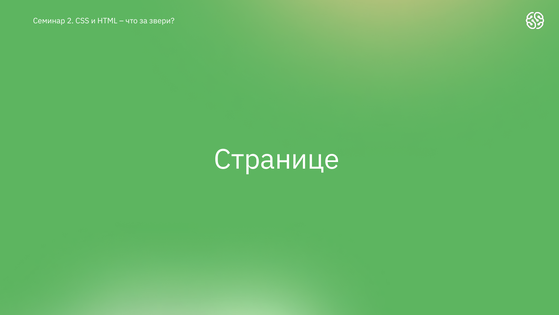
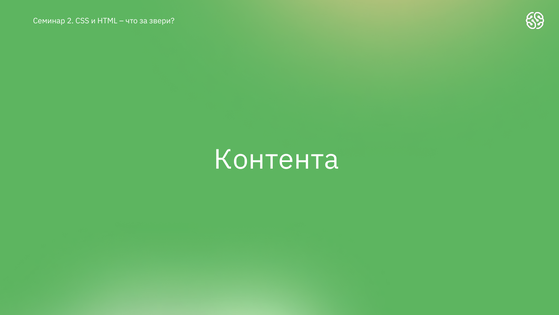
Странице: Странице -> Контента
